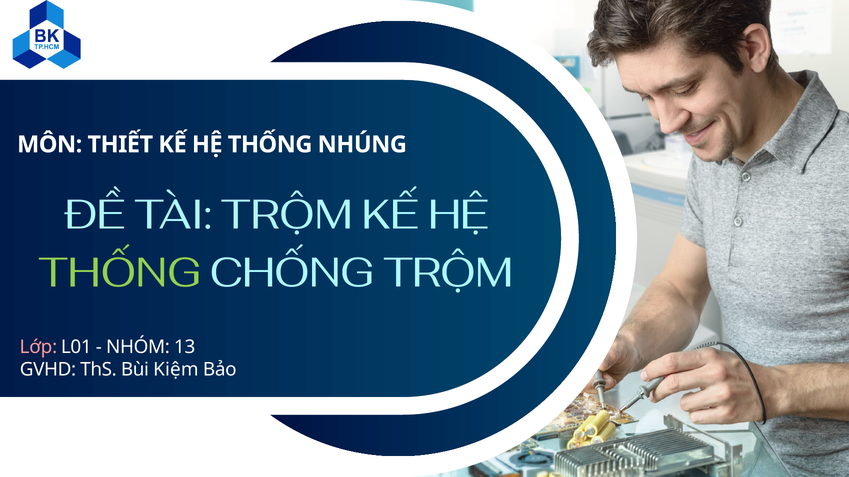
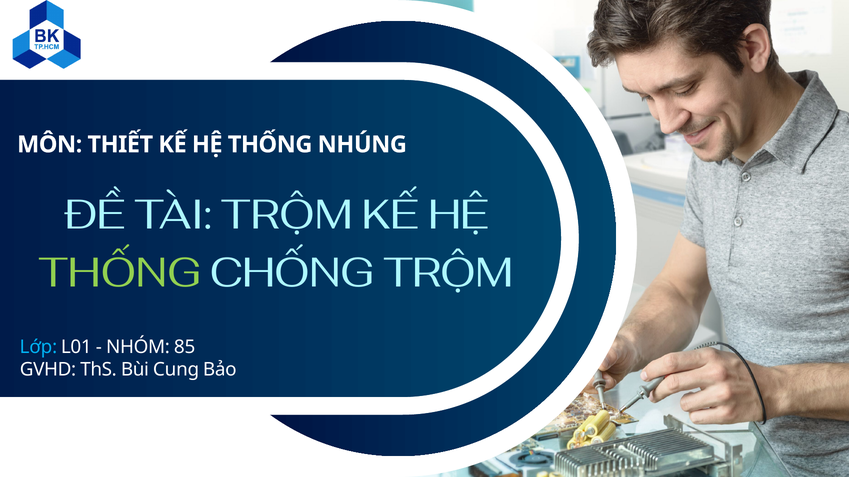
Lớp colour: pink -> light blue
13: 13 -> 85
Kiệm: Kiệm -> Cung
